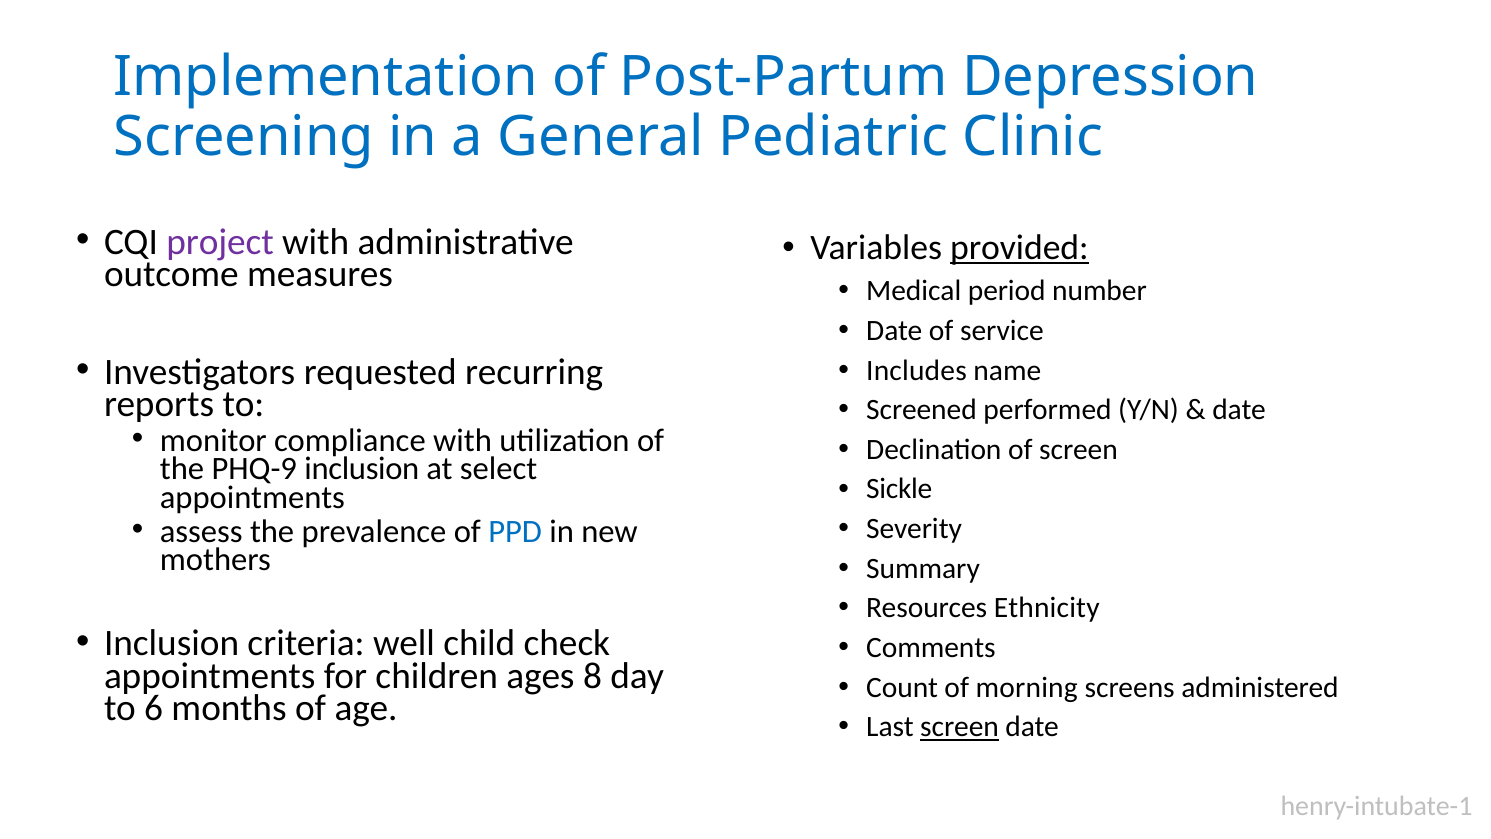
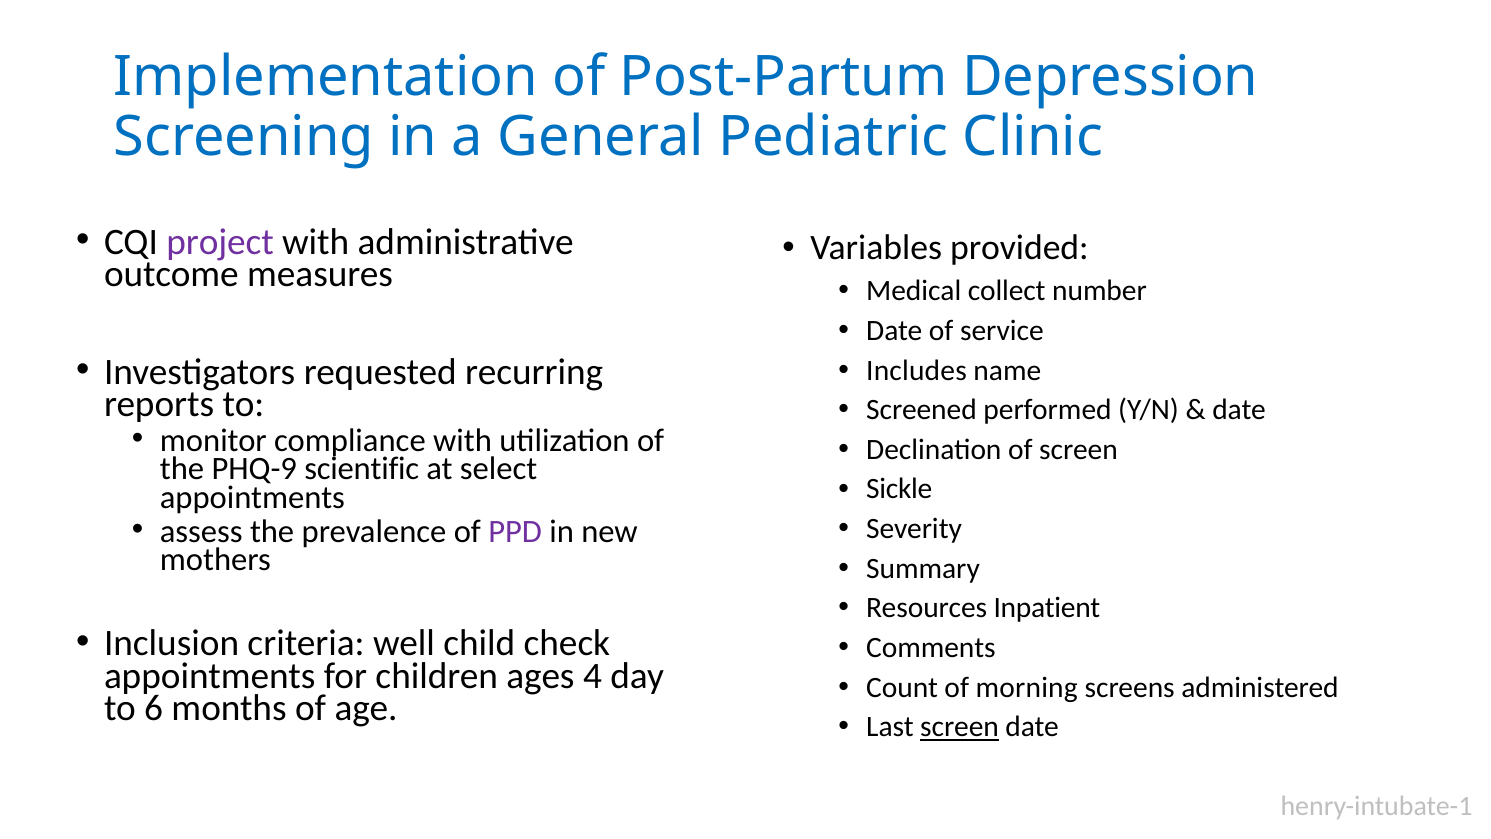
provided underline: present -> none
period: period -> collect
PHQ-9 inclusion: inclusion -> scientific
PPD colour: blue -> purple
Ethnicity: Ethnicity -> Inpatient
8: 8 -> 4
